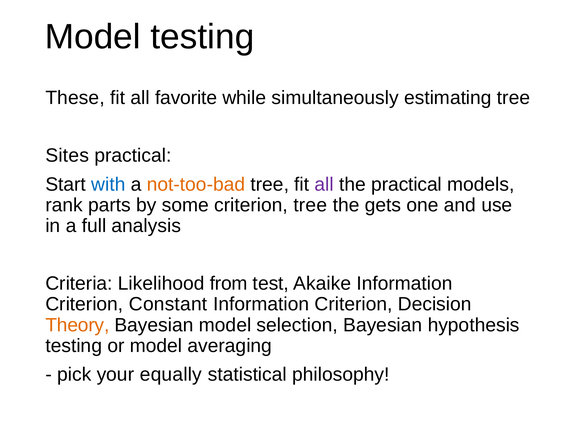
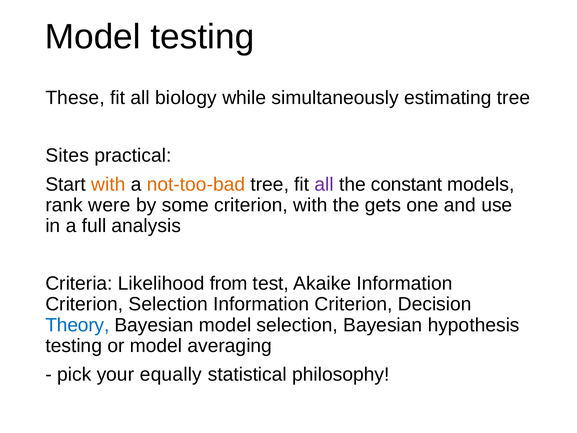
favorite: favorite -> biology
with at (108, 184) colour: blue -> orange
the practical: practical -> constant
parts: parts -> were
criterion tree: tree -> with
Criterion Constant: Constant -> Selection
Theory colour: orange -> blue
